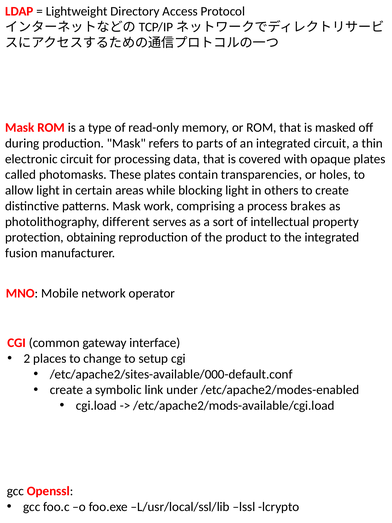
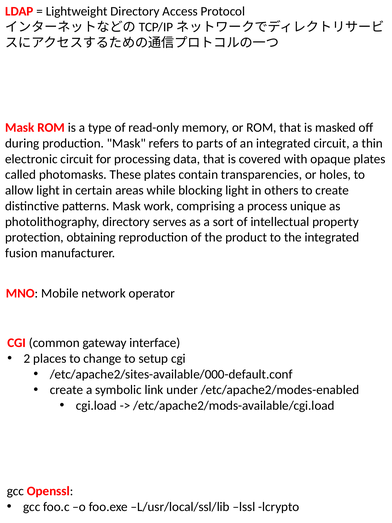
brakes: brakes -> unique
photolithography different: different -> directory
